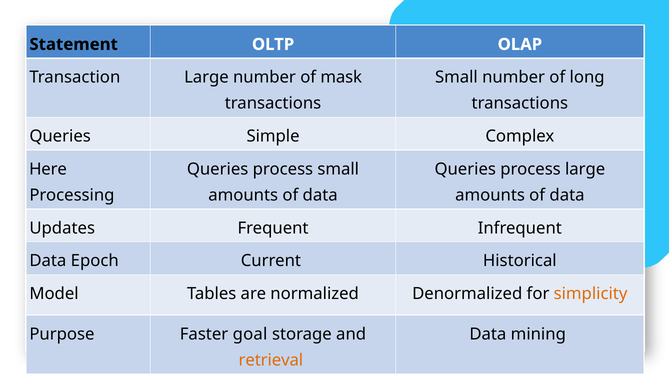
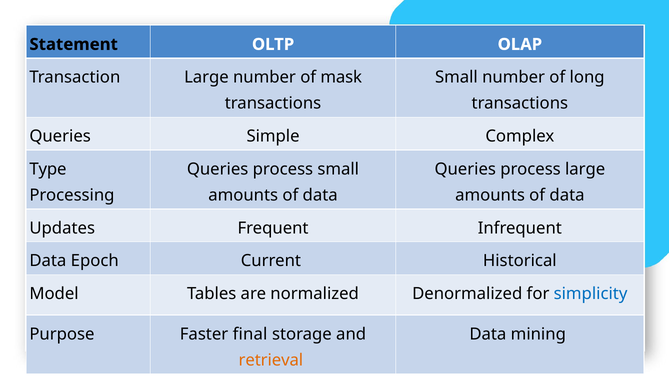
Here: Here -> Type
simplicity colour: orange -> blue
goal: goal -> final
